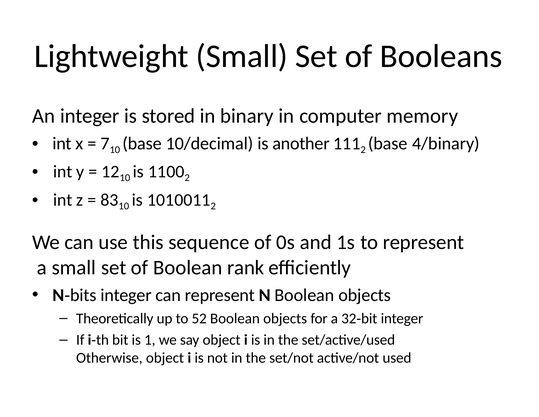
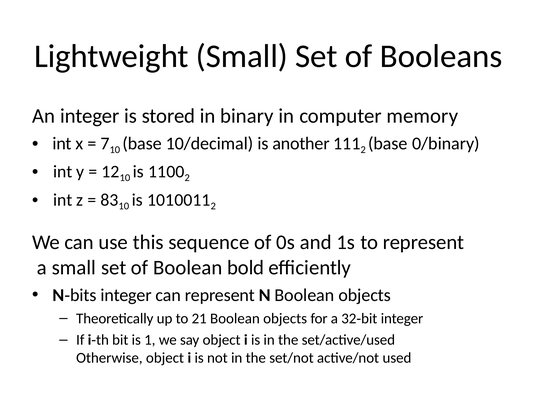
4/binary: 4/binary -> 0/binary
rank: rank -> bold
52: 52 -> 21
